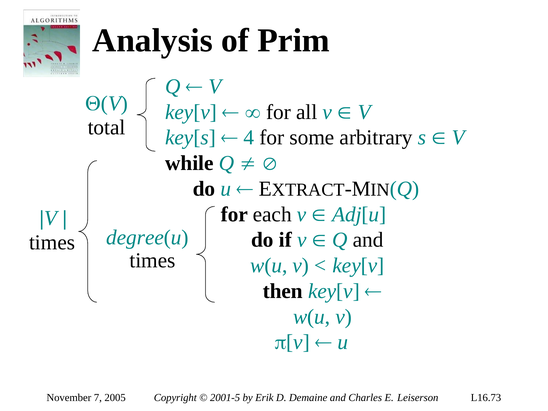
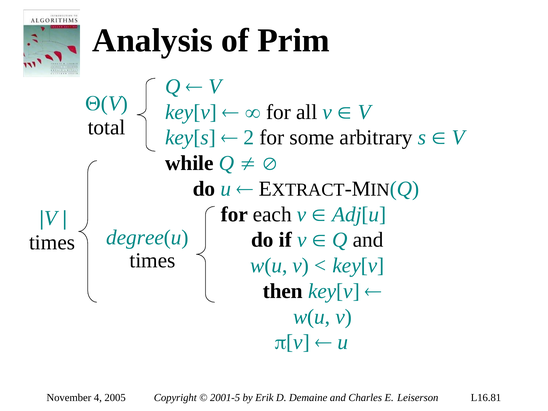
4: 4 -> 2
7: 7 -> 4
L16.73: L16.73 -> L16.81
